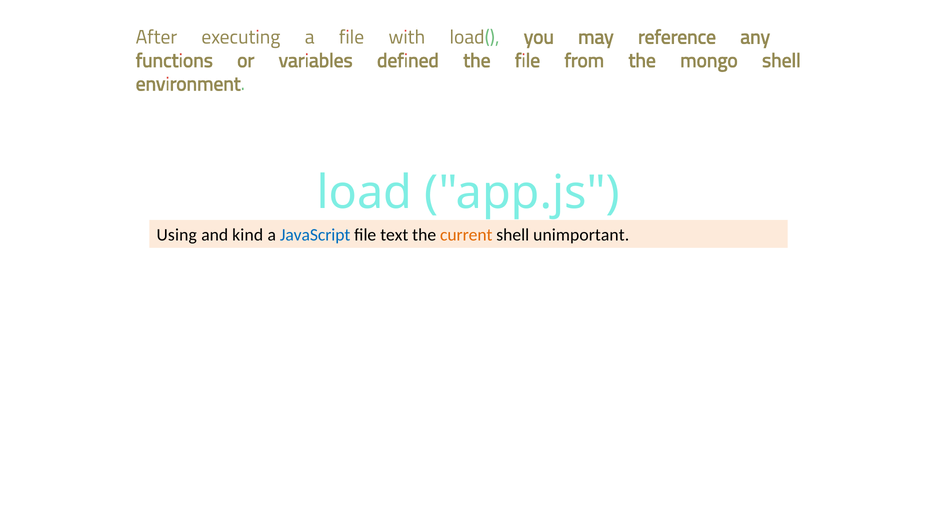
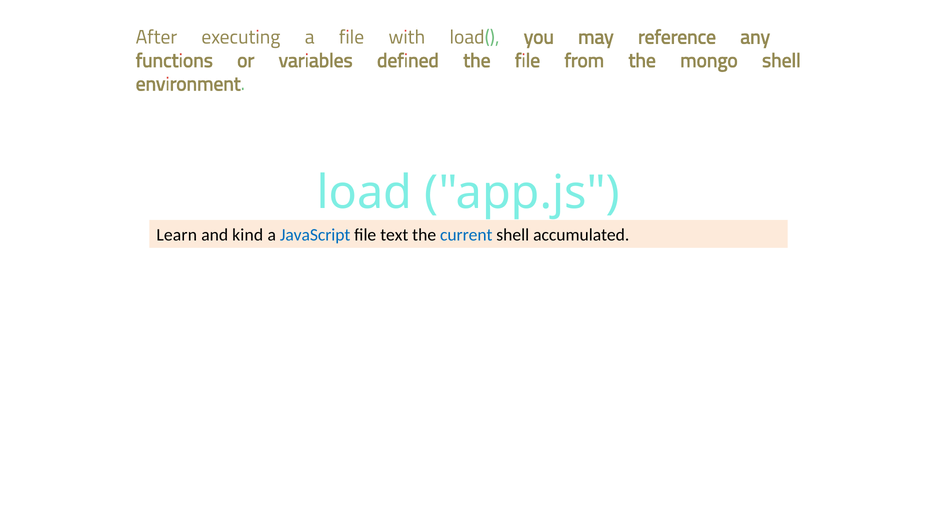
Using: Using -> Learn
current colour: orange -> blue
unimportant: unimportant -> accumulated
